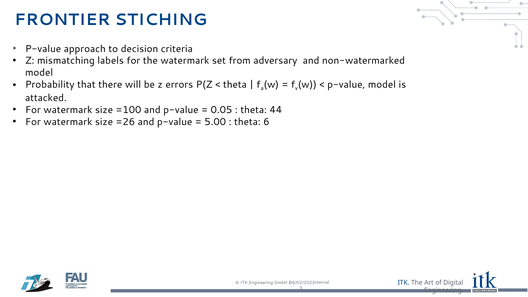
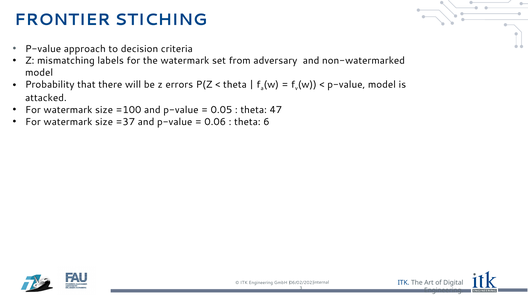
44: 44 -> 47
=26: =26 -> =37
5.00: 5.00 -> 0.06
